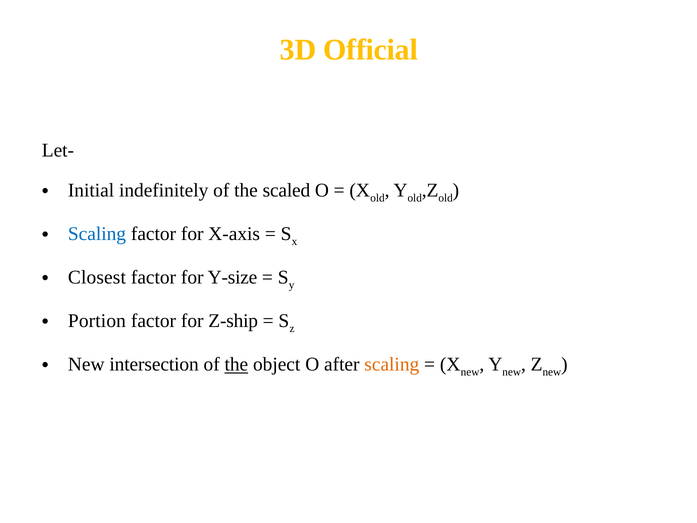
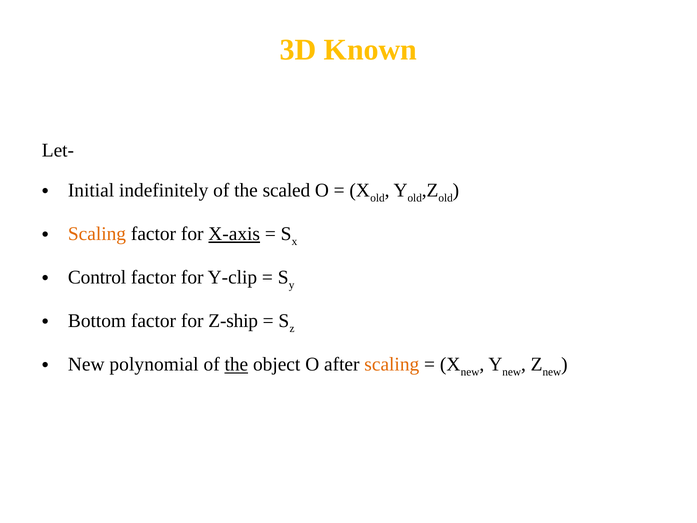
Official: Official -> Known
Scaling at (97, 234) colour: blue -> orange
X-axis underline: none -> present
Closest: Closest -> Control
Y-size: Y-size -> Y-clip
Portion: Portion -> Bottom
intersection: intersection -> polynomial
